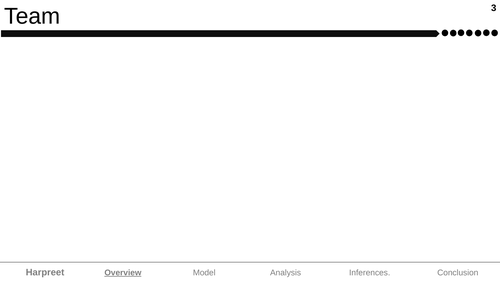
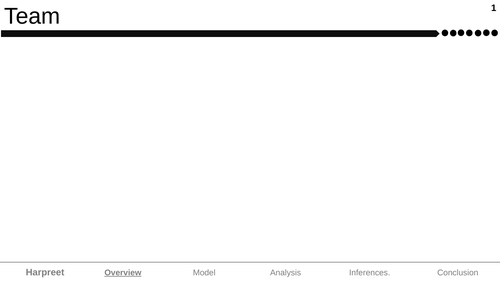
3: 3 -> 1
